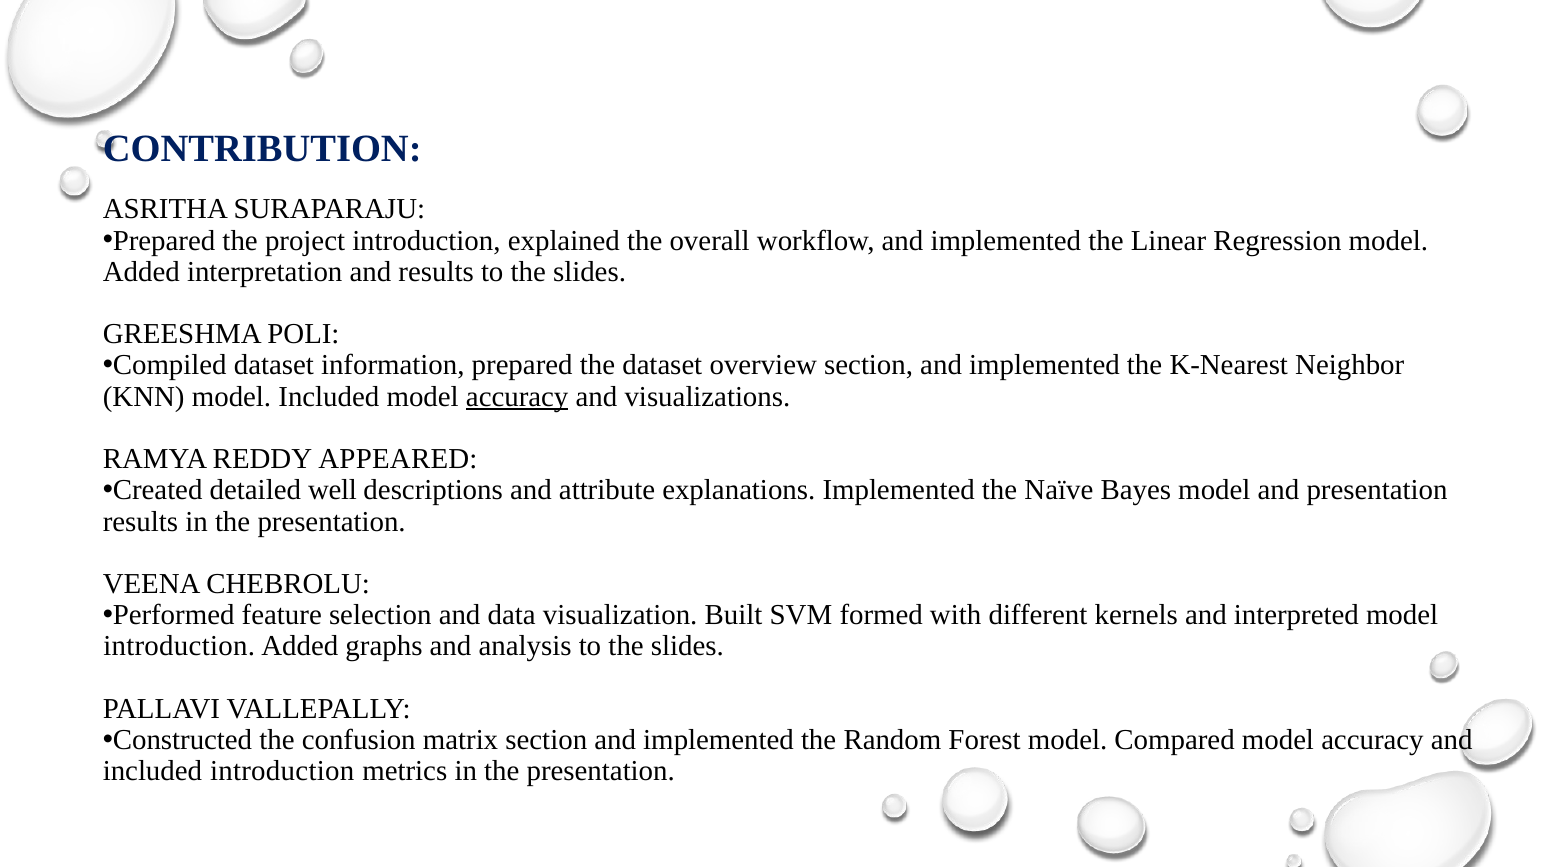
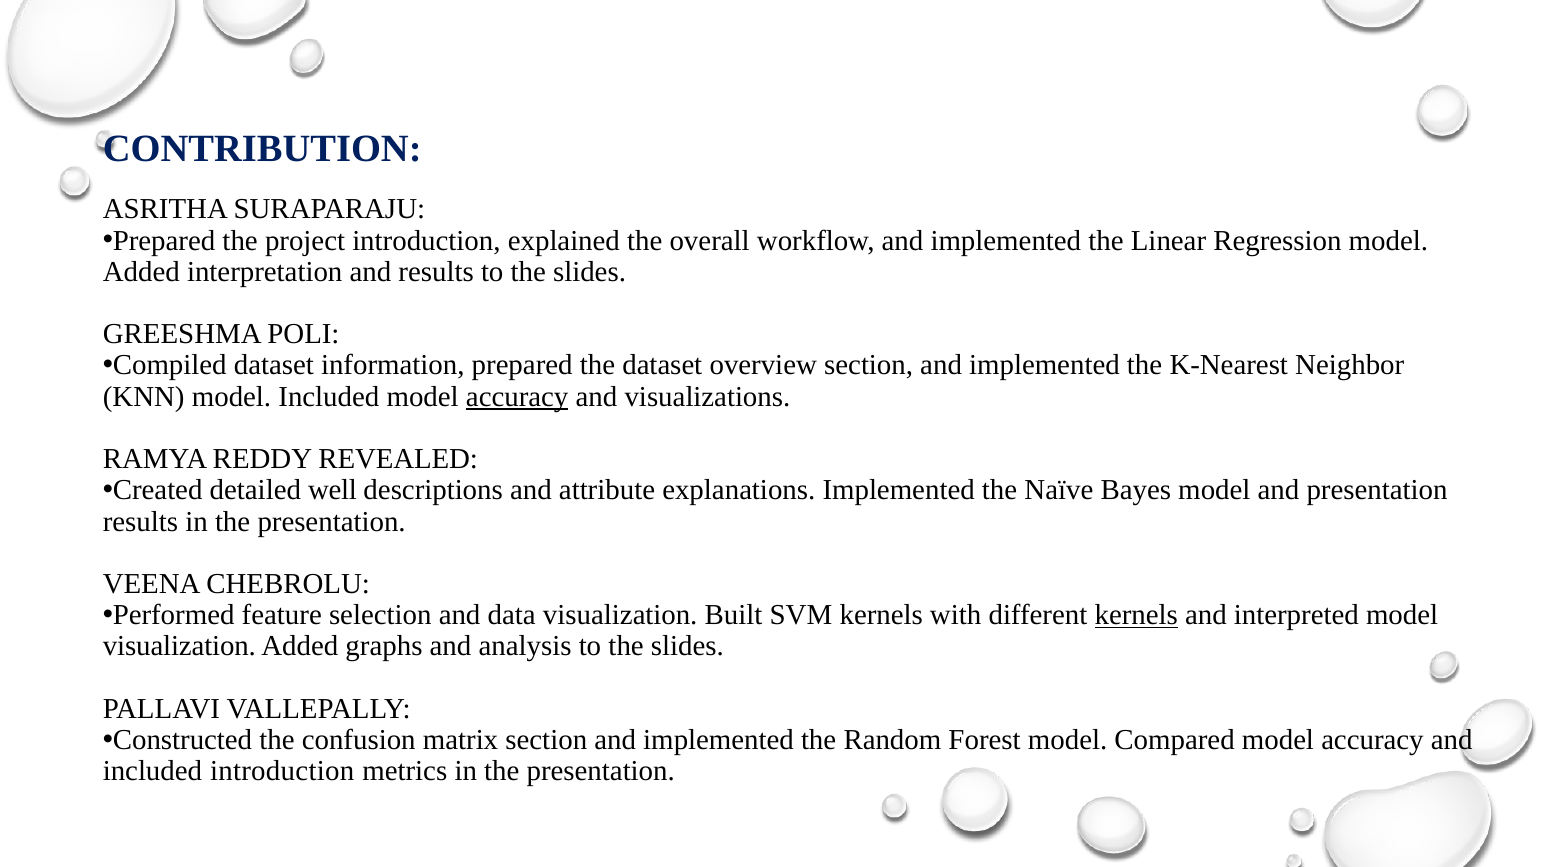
APPEARED: APPEARED -> REVEALED
SVM formed: formed -> kernels
kernels at (1136, 615) underline: none -> present
introduction at (179, 646): introduction -> visualization
